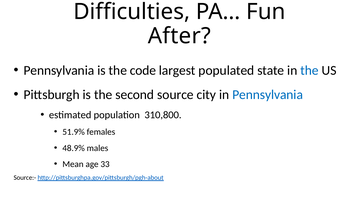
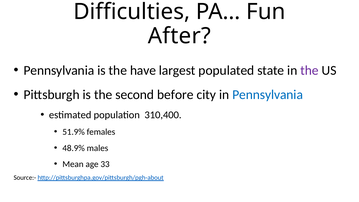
code: code -> have
the at (310, 70) colour: blue -> purple
source: source -> before
310,800: 310,800 -> 310,400
